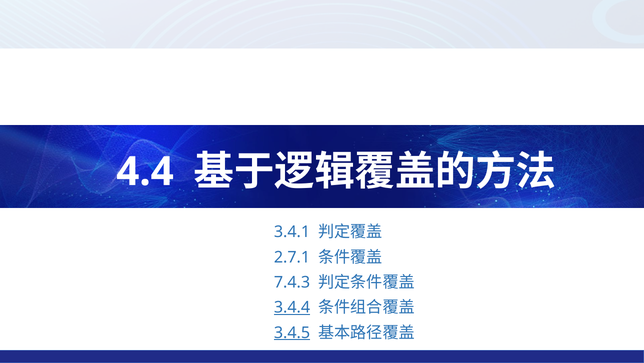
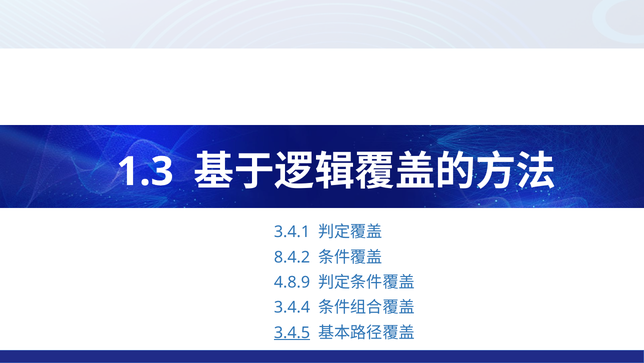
4.4: 4.4 -> 1.3
2.7.1: 2.7.1 -> 8.4.2
7.4.3: 7.4.3 -> 4.8.9
3.4.4 underline: present -> none
